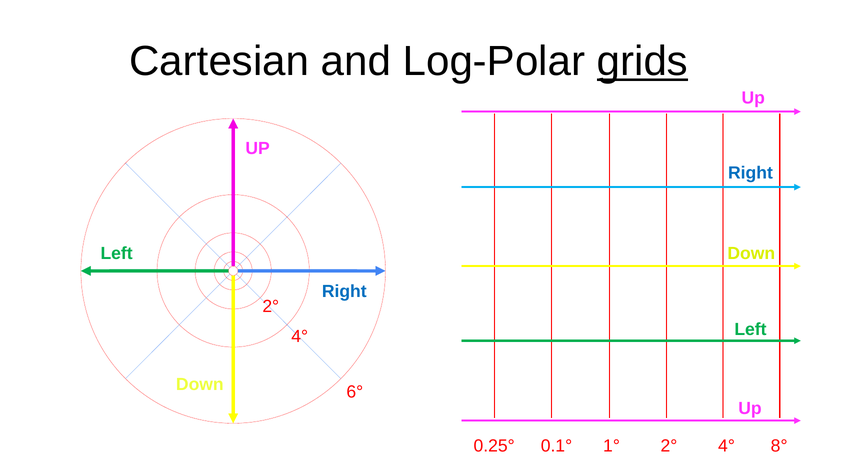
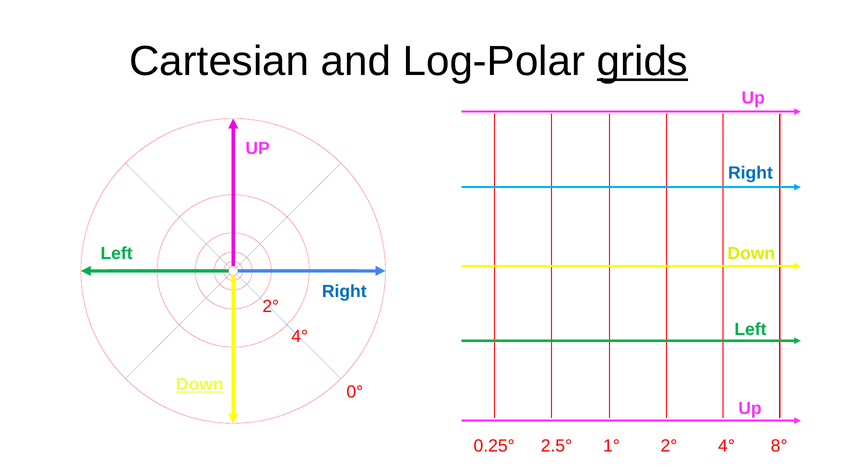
Down at (200, 384) underline: none -> present
6°: 6° -> 0°
0.1°: 0.1° -> 2.5°
